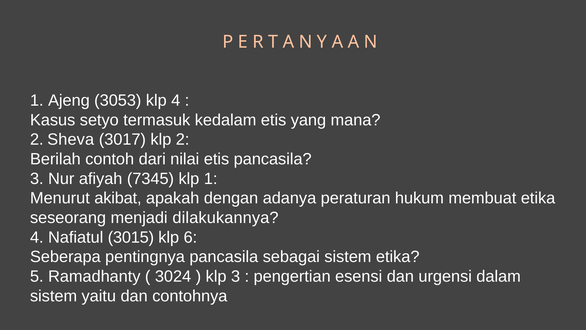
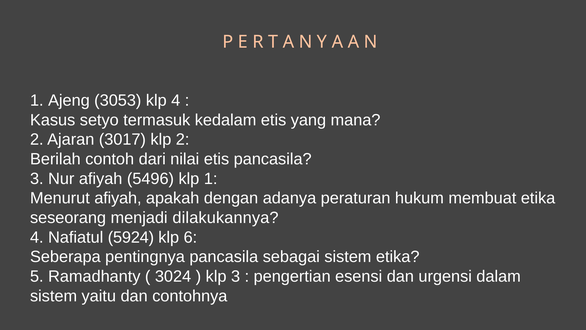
Sheva: Sheva -> Ajaran
7345: 7345 -> 5496
Menurut akibat: akibat -> afiyah
3015: 3015 -> 5924
